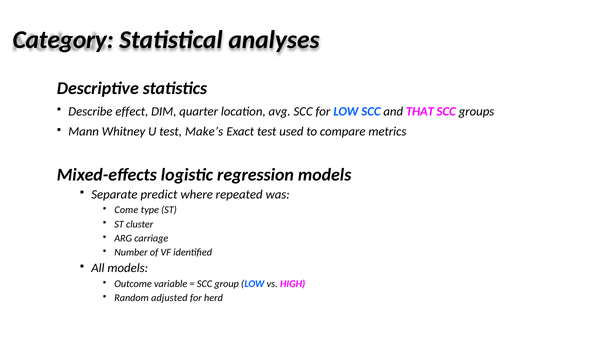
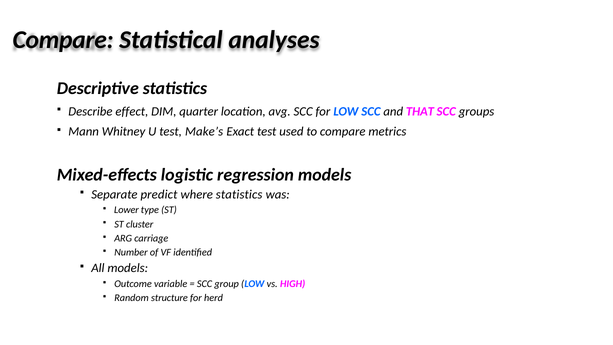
Category at (63, 40): Category -> Compare
where repeated: repeated -> statistics
Come: Come -> Lower
adjusted: adjusted -> structure
